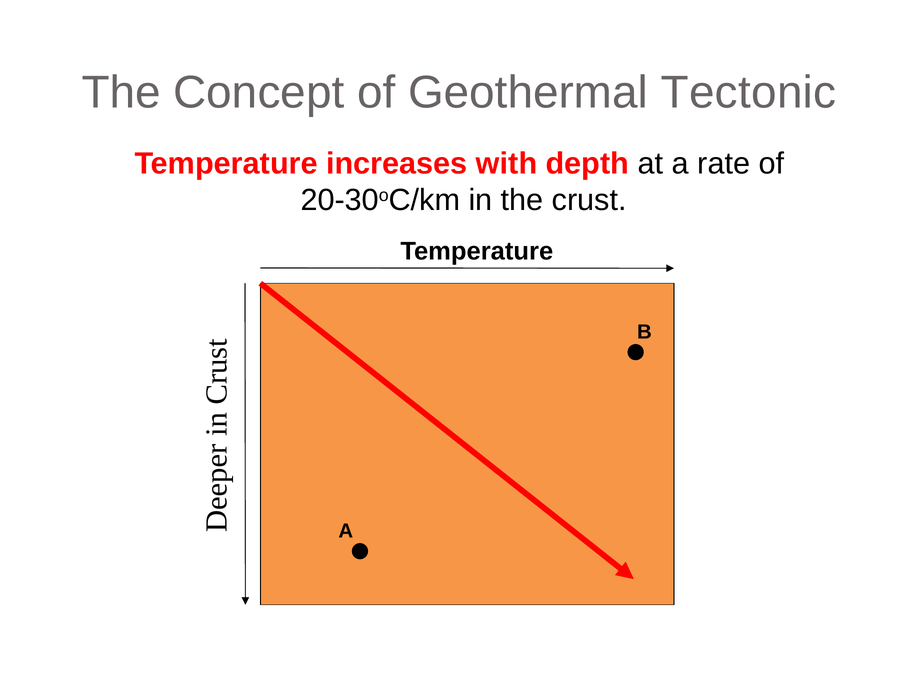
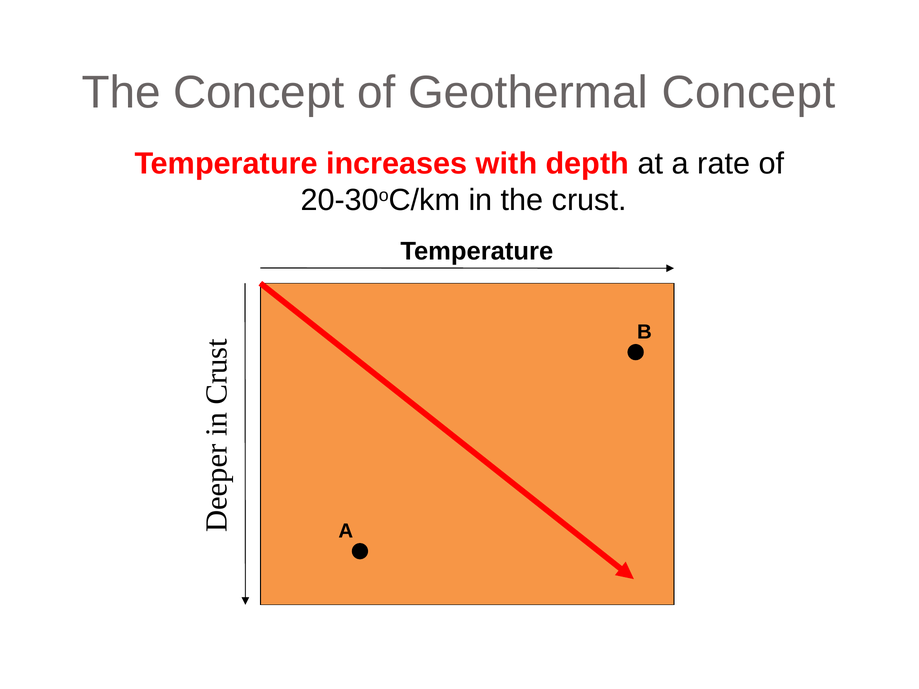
Geothermal Tectonic: Tectonic -> Concept
